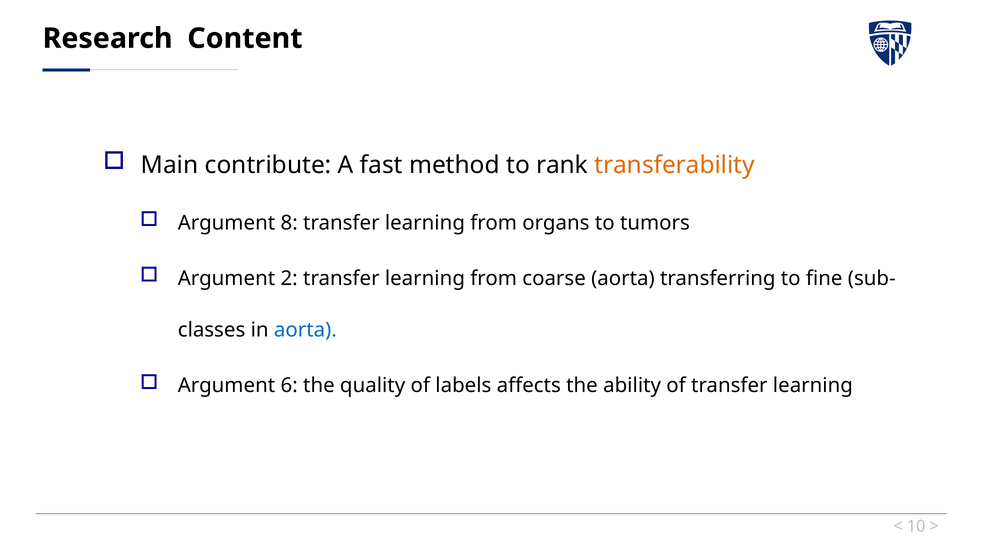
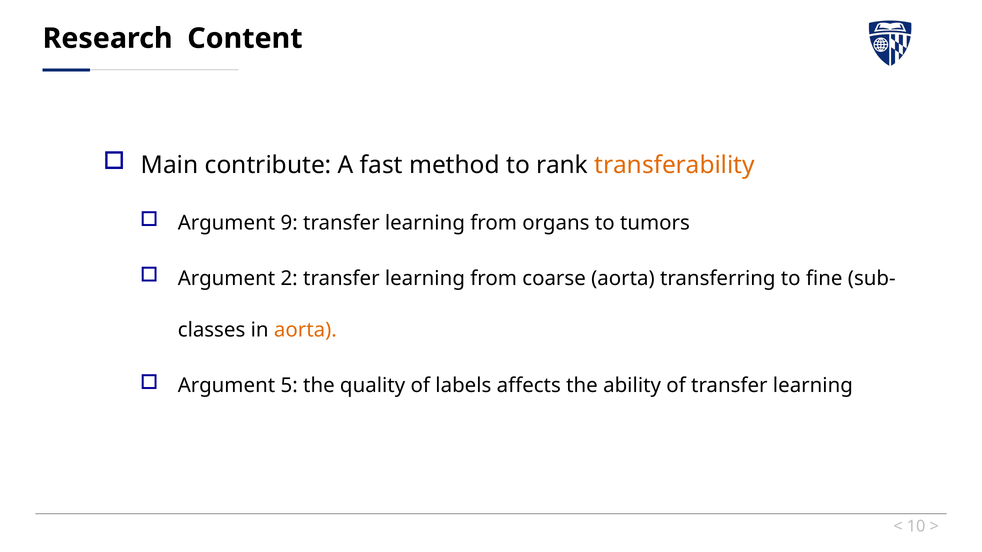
8: 8 -> 9
aorta at (305, 330) colour: blue -> orange
6: 6 -> 5
